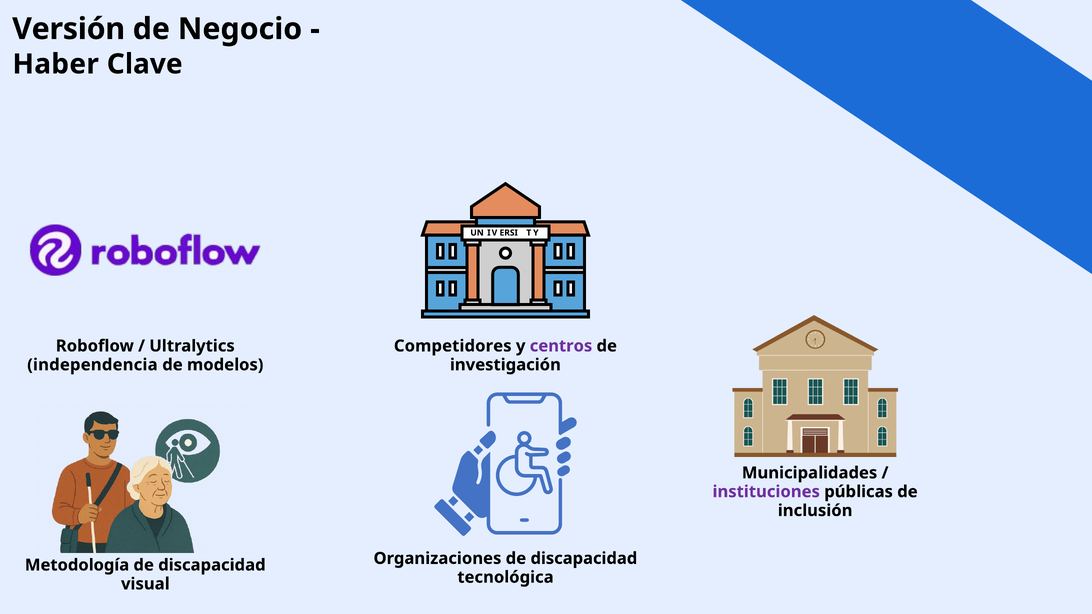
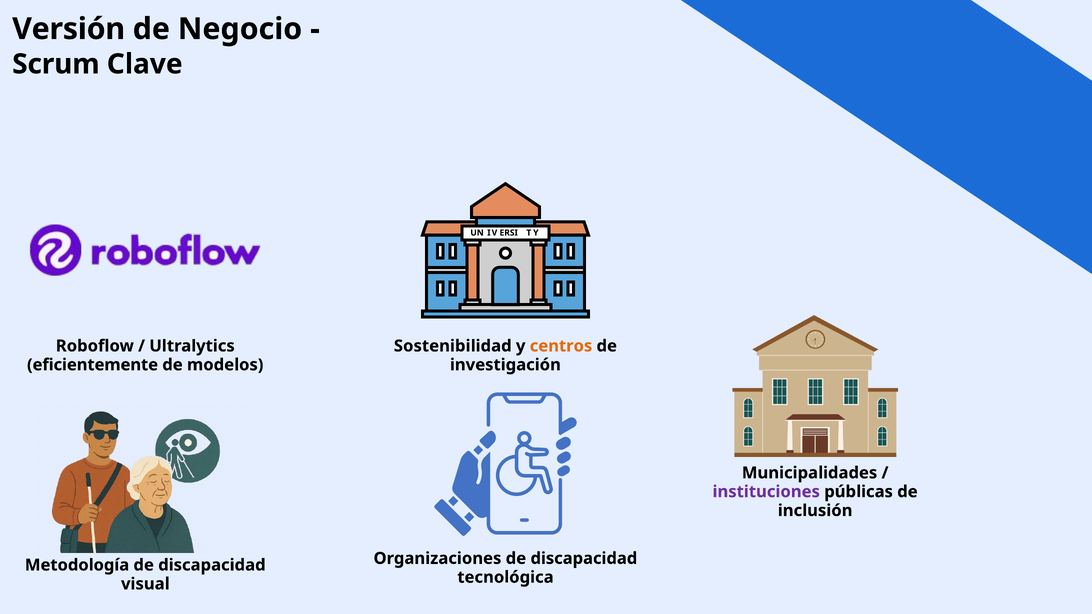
Haber: Haber -> Scrum
Competidores: Competidores -> Sostenibilidad
centros colour: purple -> orange
independencia: independencia -> eficientemente
